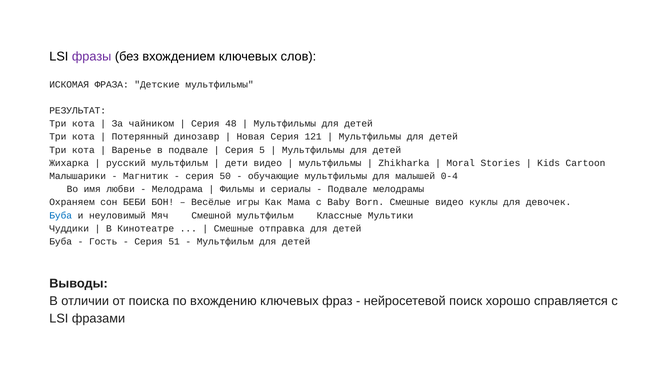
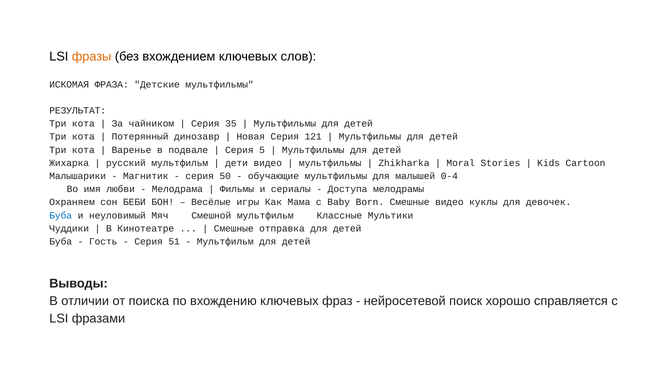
фразы colour: purple -> orange
48: 48 -> 35
Подвале at (348, 189): Подвале -> Доступа
